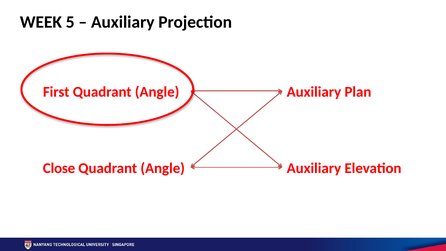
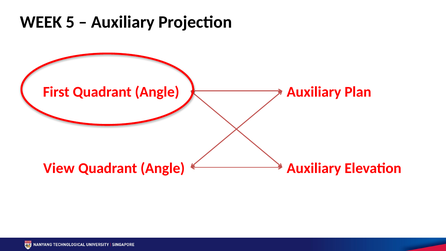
Close: Close -> View
